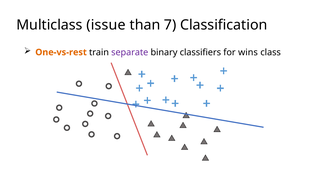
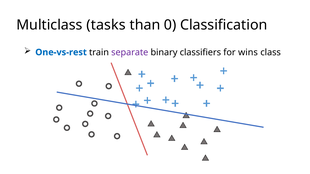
issue: issue -> tasks
7: 7 -> 0
One-vs-rest colour: orange -> blue
